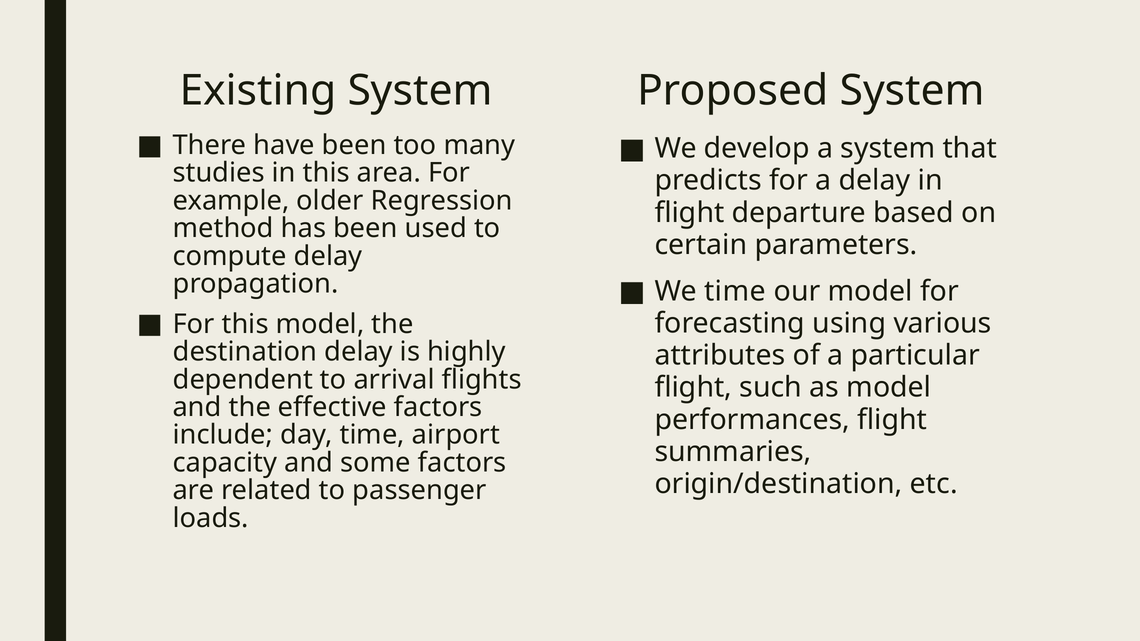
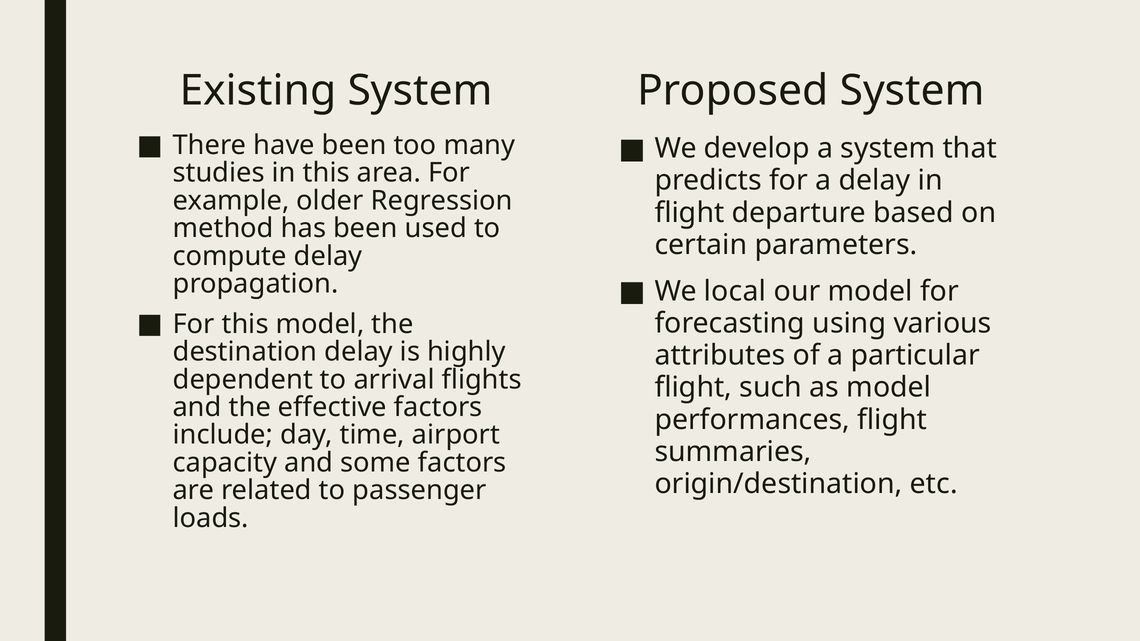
We time: time -> local
